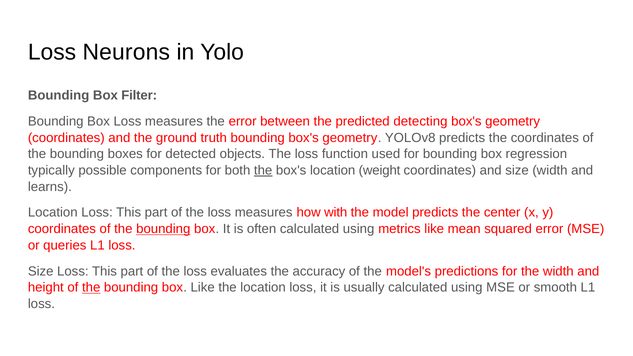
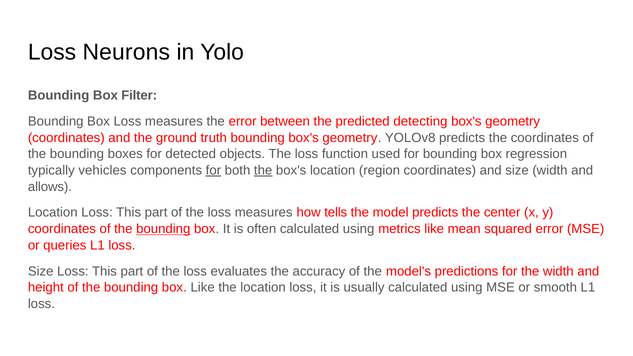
possible: possible -> vehicles
for at (213, 170) underline: none -> present
weight: weight -> region
learns: learns -> allows
with: with -> tells
the at (91, 288) underline: present -> none
